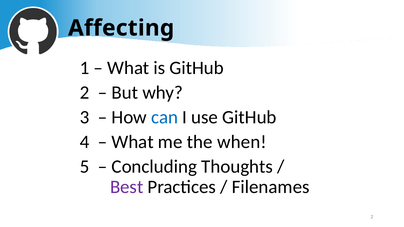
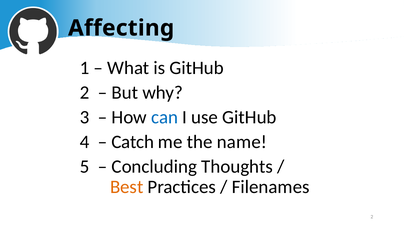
What at (133, 142): What -> Catch
when: when -> name
Best colour: purple -> orange
